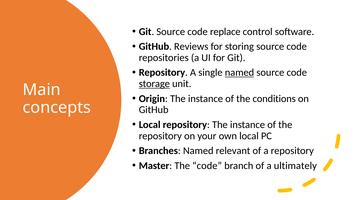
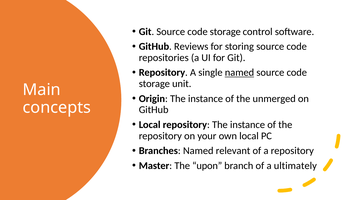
Git Source code replace: replace -> storage
storage at (154, 84) underline: present -> none
conditions: conditions -> unmerged
The code: code -> upon
